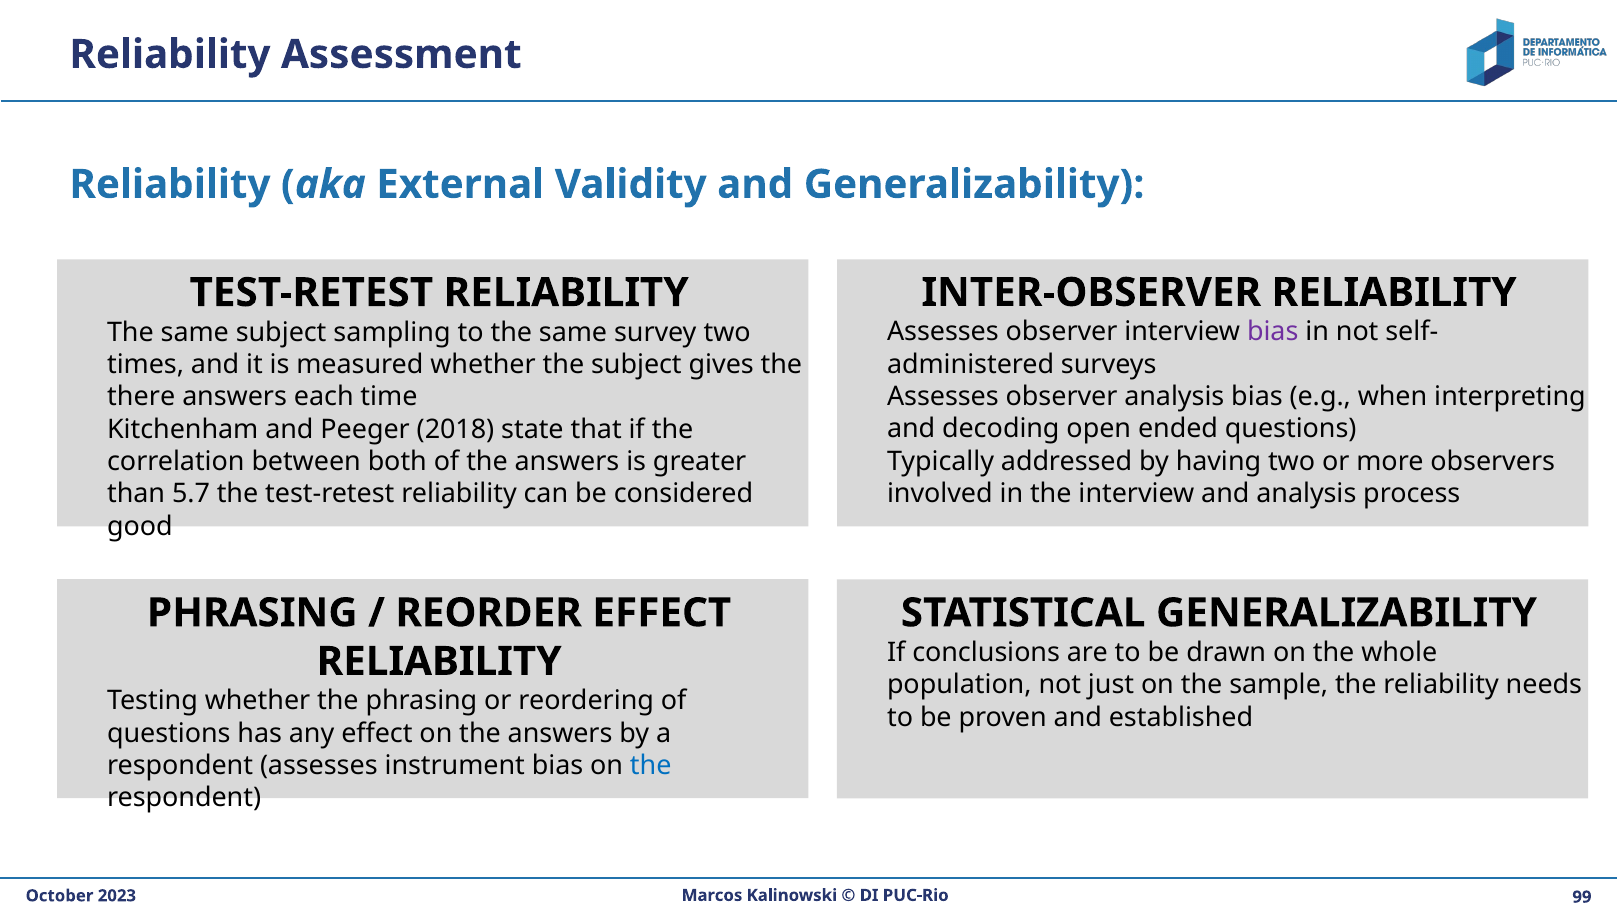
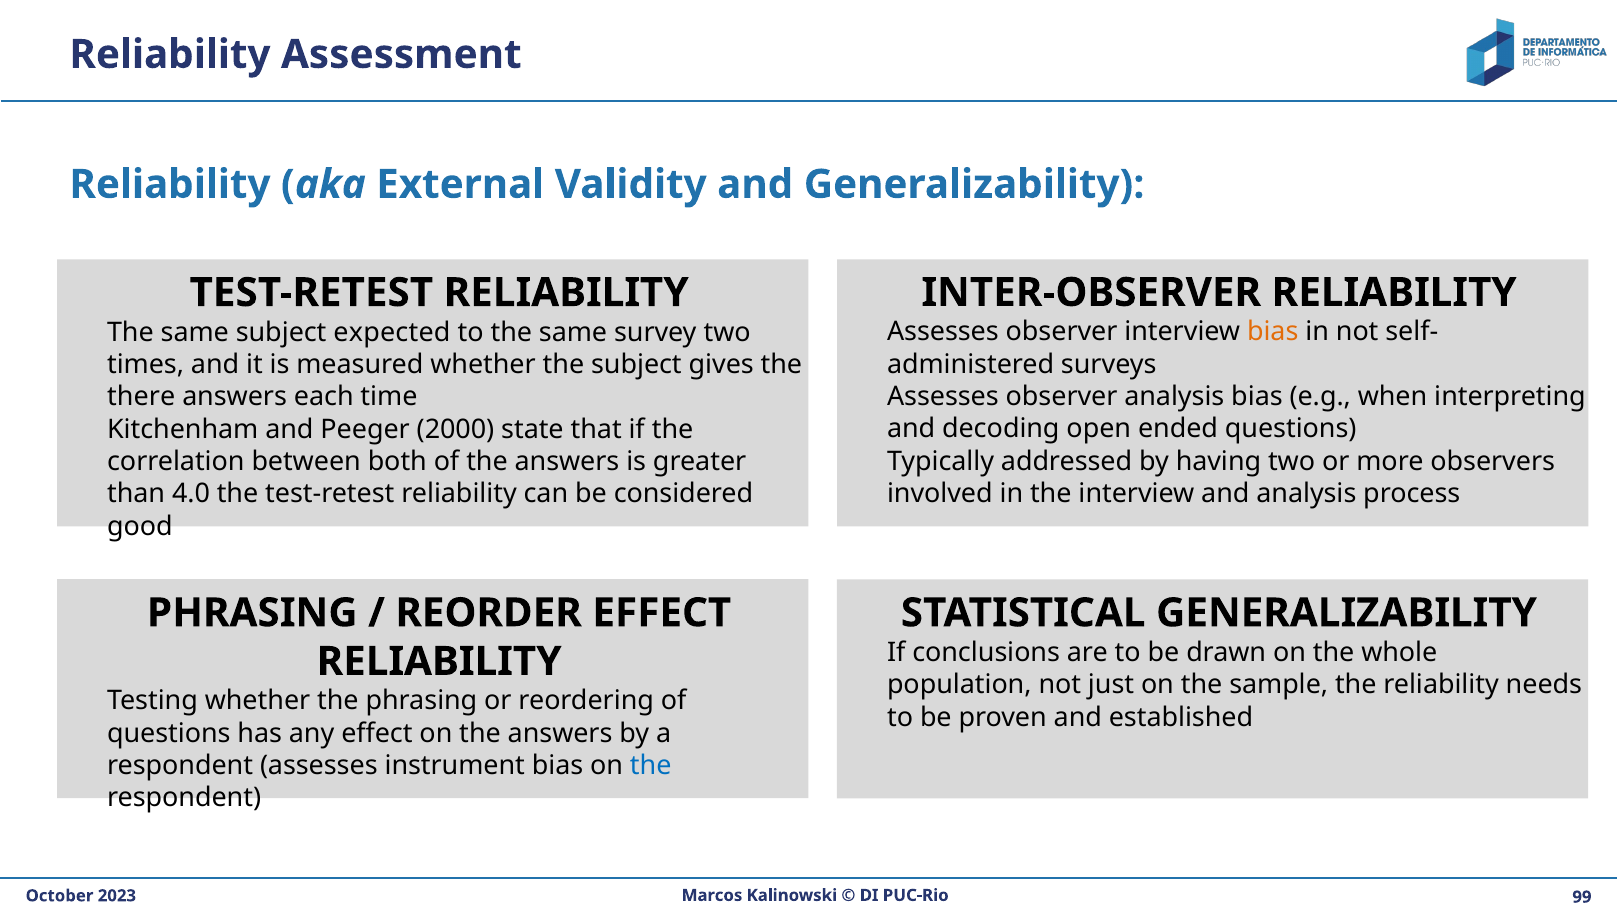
bias at (1273, 332) colour: purple -> orange
sampling: sampling -> expected
2018: 2018 -> 2000
5.7: 5.7 -> 4.0
